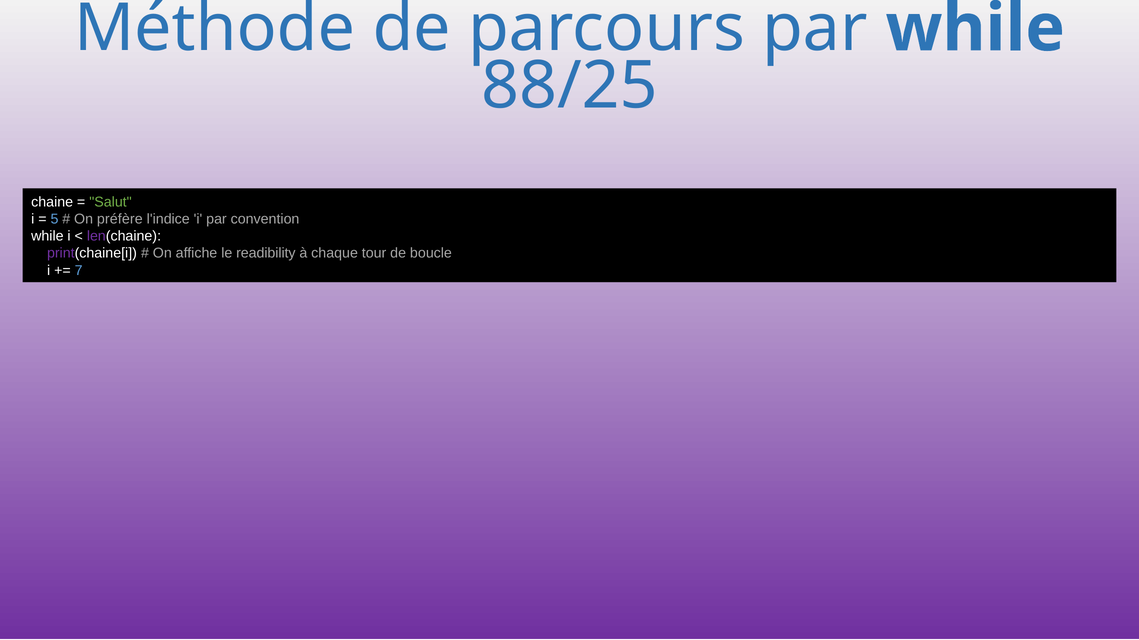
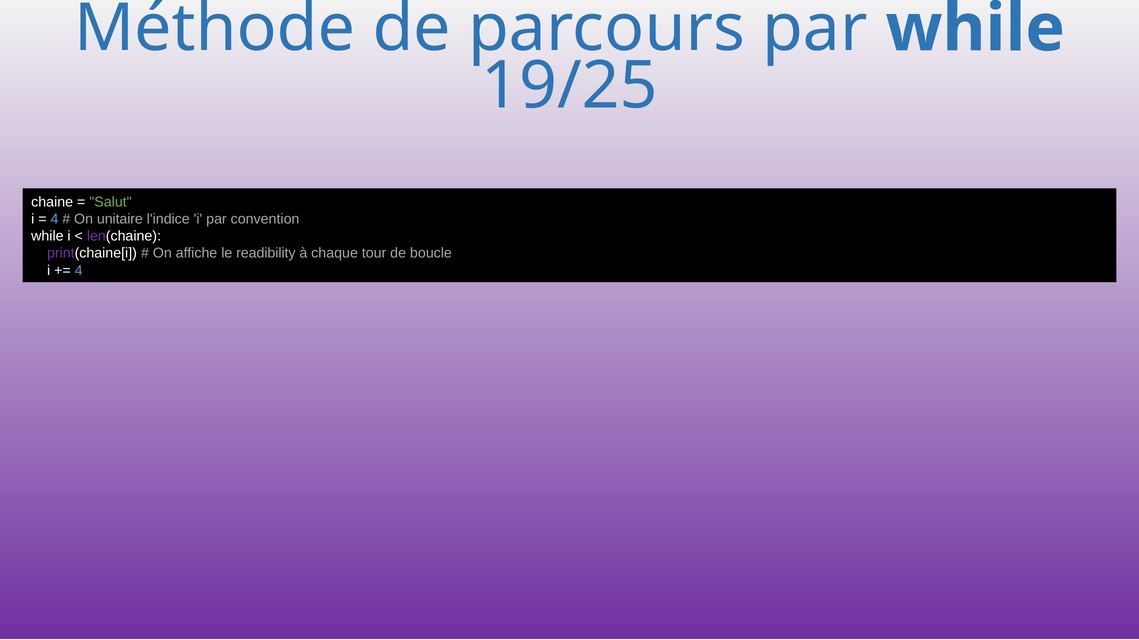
88/25: 88/25 -> 19/25
5 at (55, 219): 5 -> 4
préfère: préfère -> unitaire
7 at (79, 271): 7 -> 4
